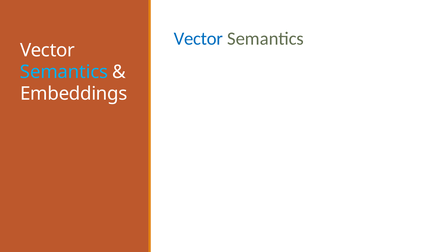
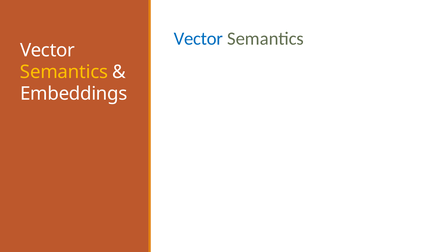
Semantics at (64, 72) colour: light blue -> yellow
